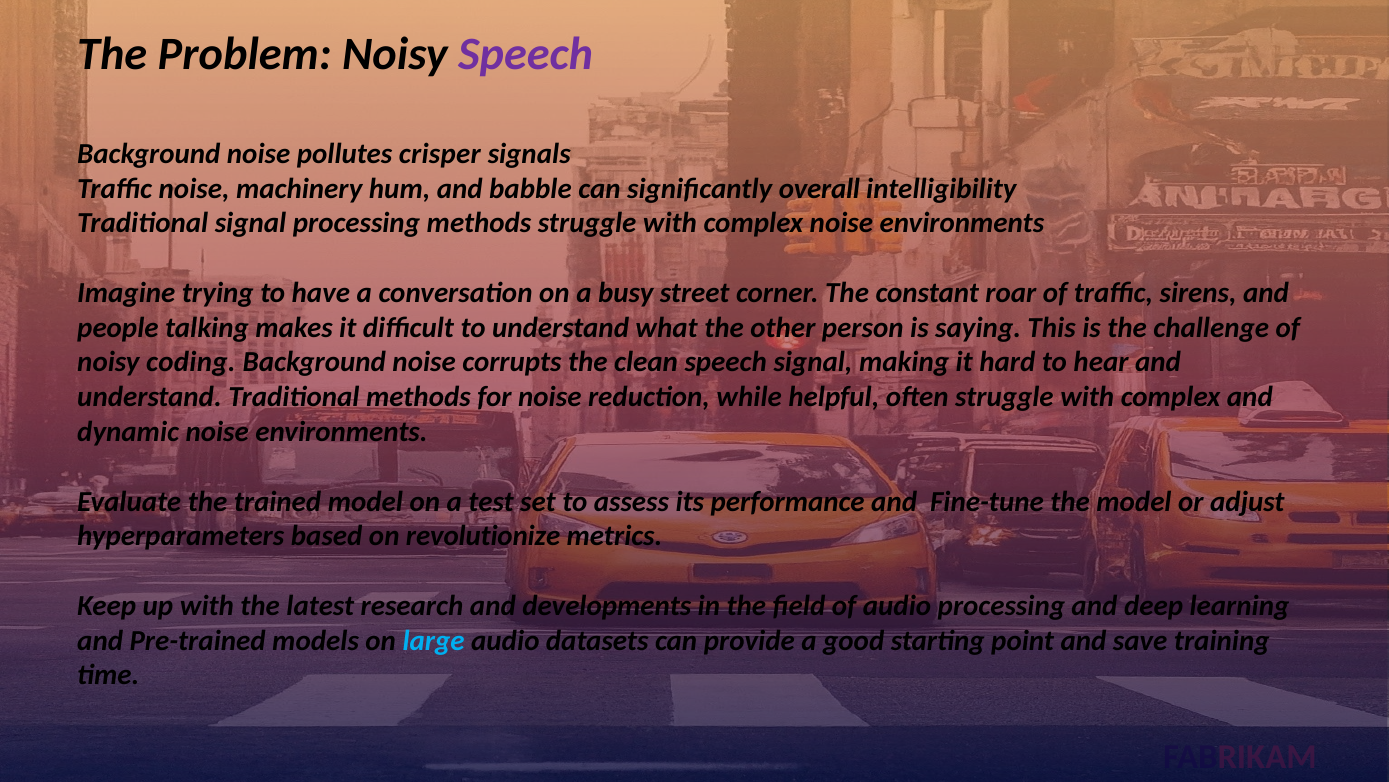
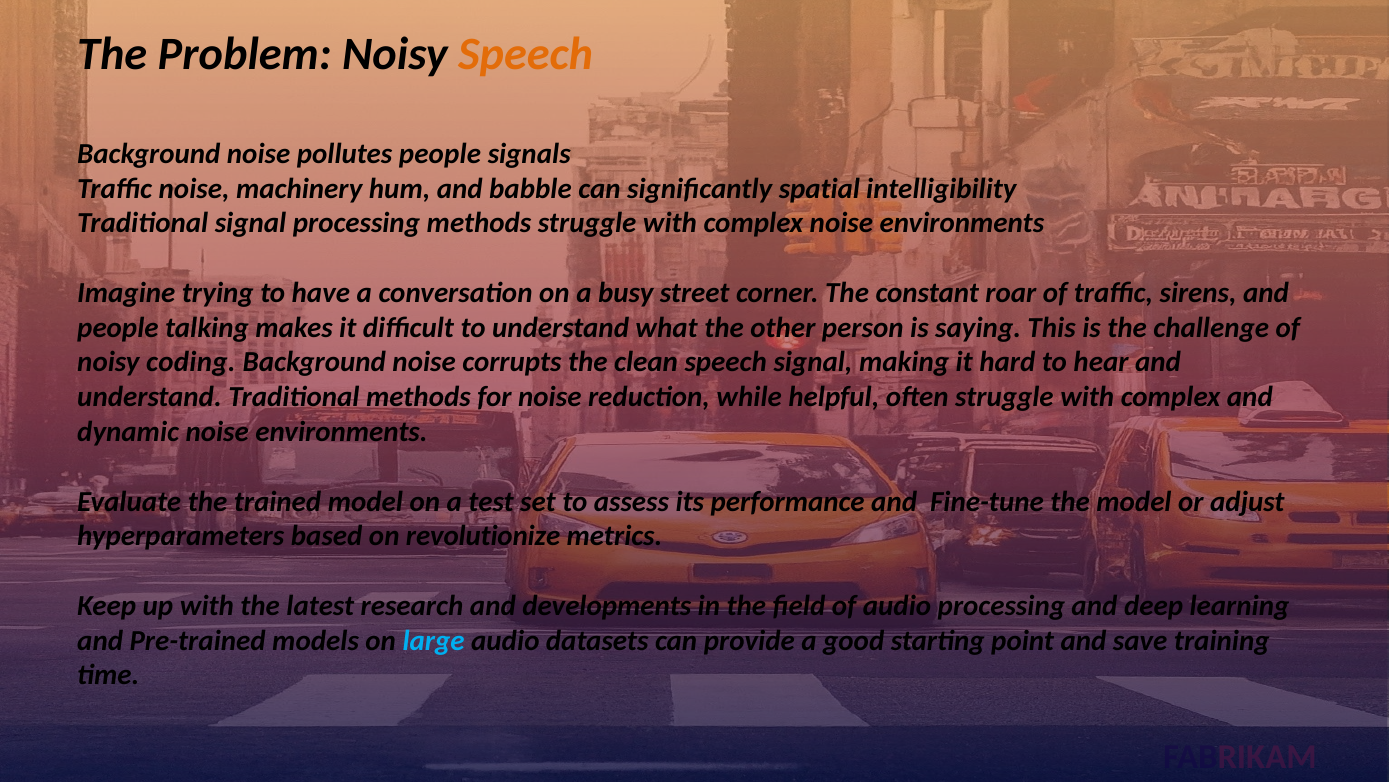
Speech at (526, 54) colour: purple -> orange
pollutes crisper: crisper -> people
overall: overall -> spatial
